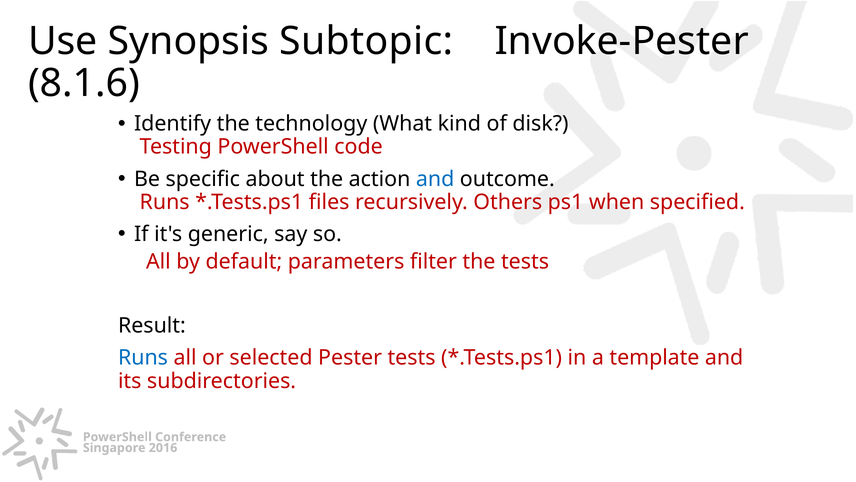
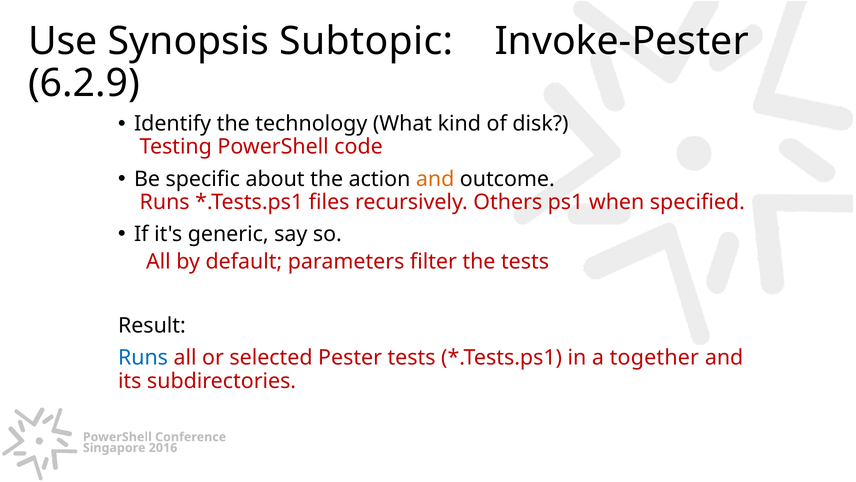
8.1.6: 8.1.6 -> 6.2.9
and at (435, 179) colour: blue -> orange
template: template -> together
